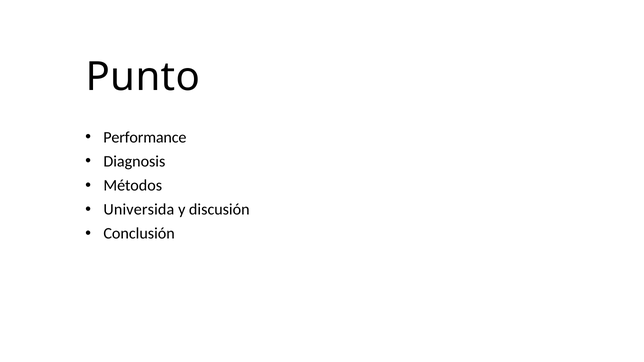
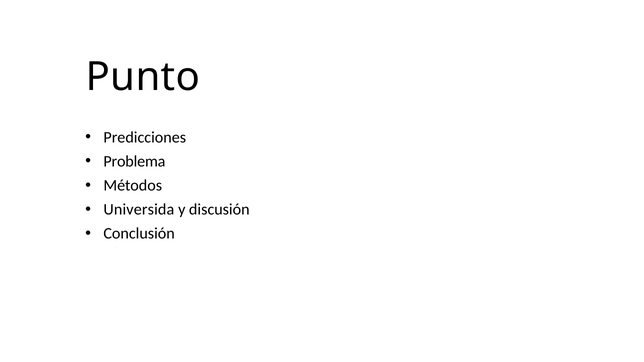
Performance: Performance -> Predicciones
Diagnosis: Diagnosis -> Problema
